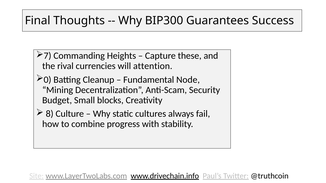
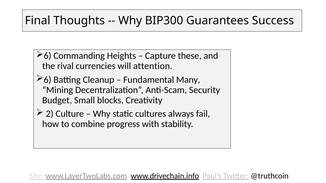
7 at (47, 56): 7 -> 6
0 at (47, 80): 0 -> 6
Node: Node -> Many
8: 8 -> 2
